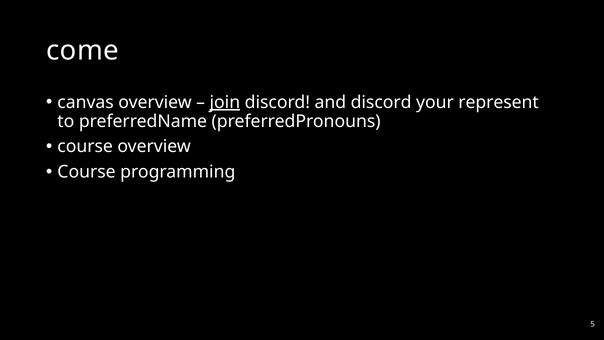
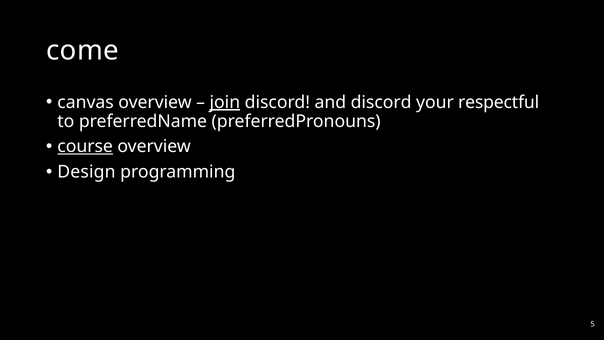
represent: represent -> respectful
course at (85, 146) underline: none -> present
Course at (87, 172): Course -> Design
